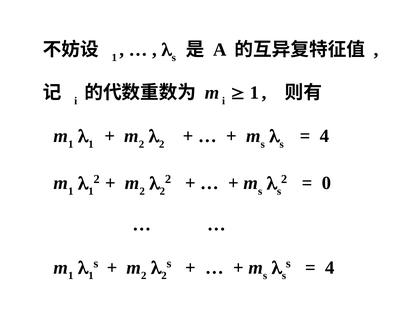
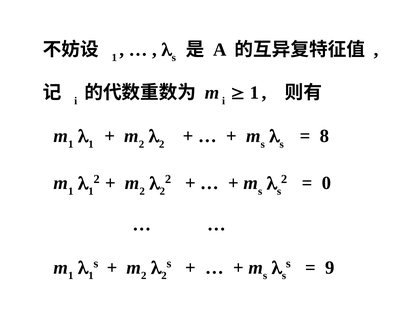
4 at (324, 136): 4 -> 8
4 at (330, 268): 4 -> 9
